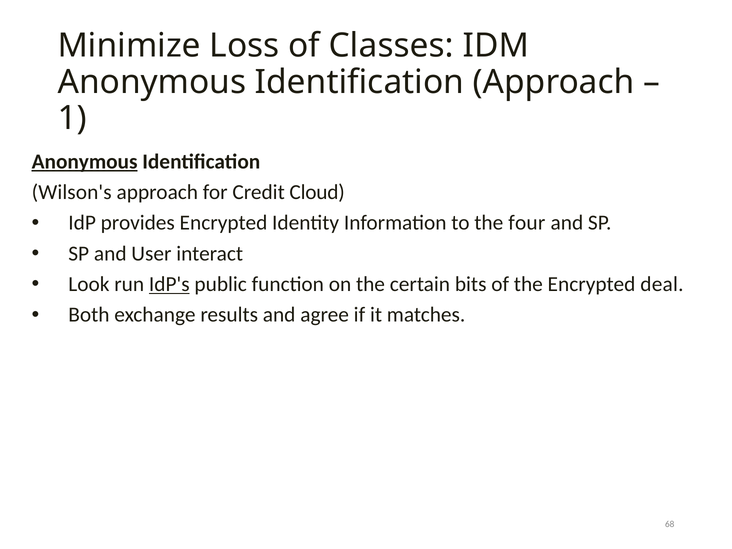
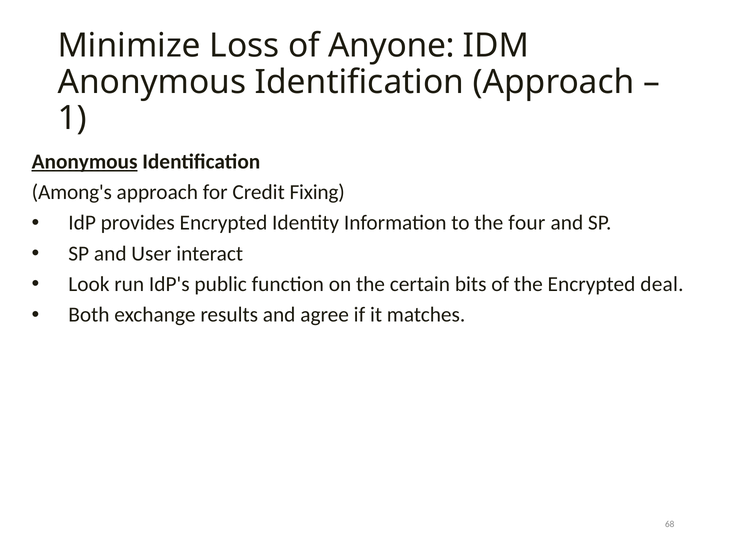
Classes: Classes -> Anyone
Wilson's: Wilson's -> Among's
Cloud: Cloud -> Fixing
IdP's underline: present -> none
